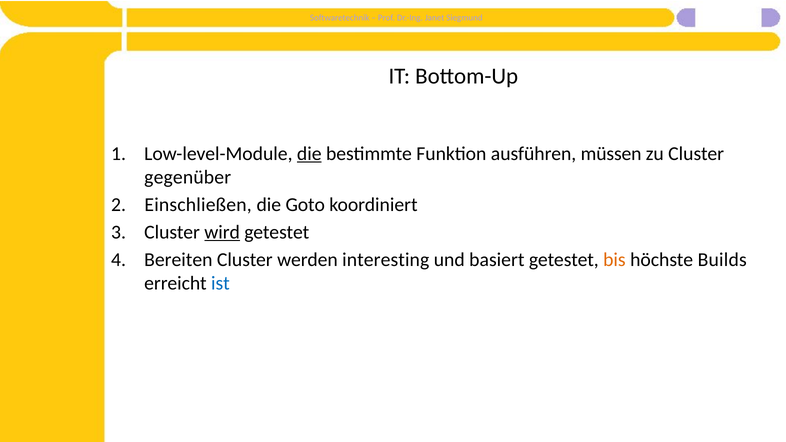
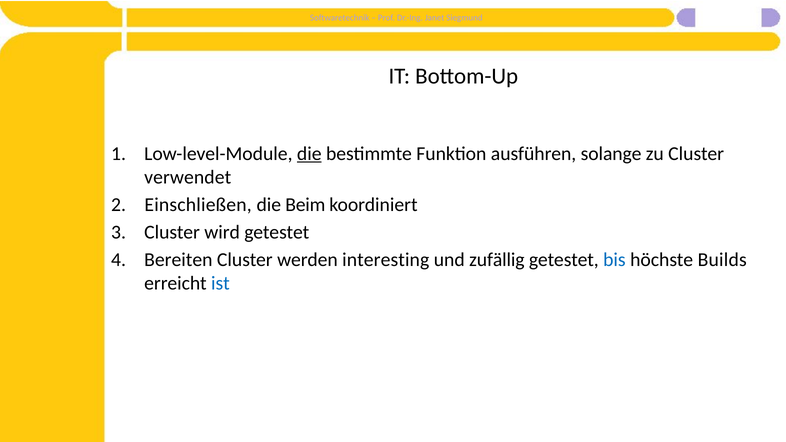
müssen: müssen -> solange
gegenüber: gegenüber -> verwendet
Goto: Goto -> Beim
wird underline: present -> none
basiert: basiert -> zufällig
bis colour: orange -> blue
